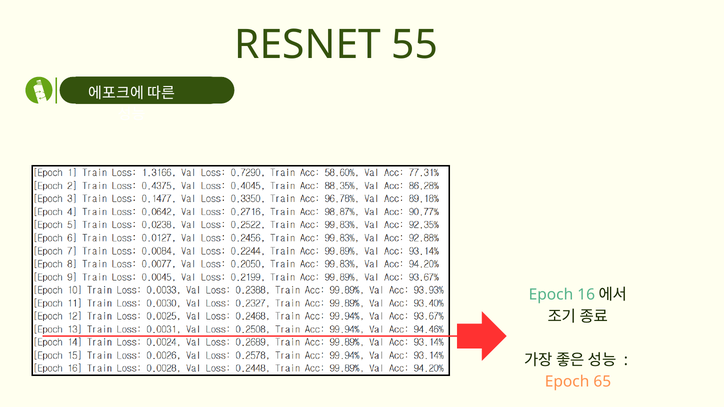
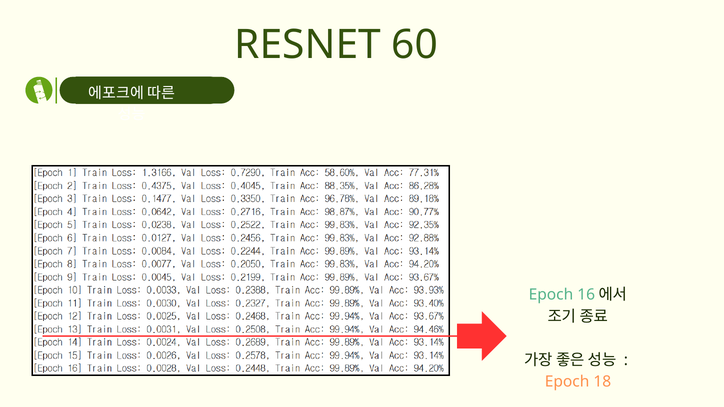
55: 55 -> 60
65: 65 -> 18
